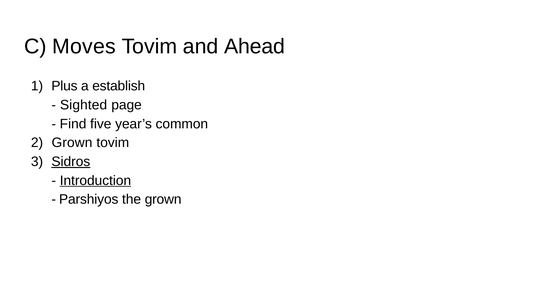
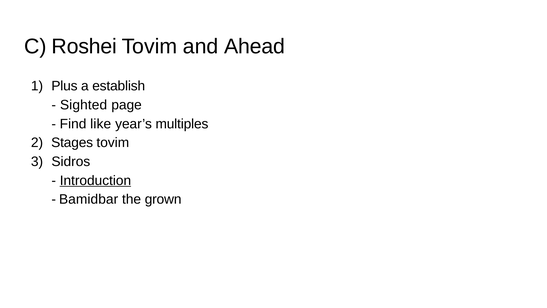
Moves: Moves -> Roshei
five: five -> like
common: common -> multiples
Grown at (72, 143): Grown -> Stages
Sidros underline: present -> none
Parshiyos: Parshiyos -> Bamidbar
